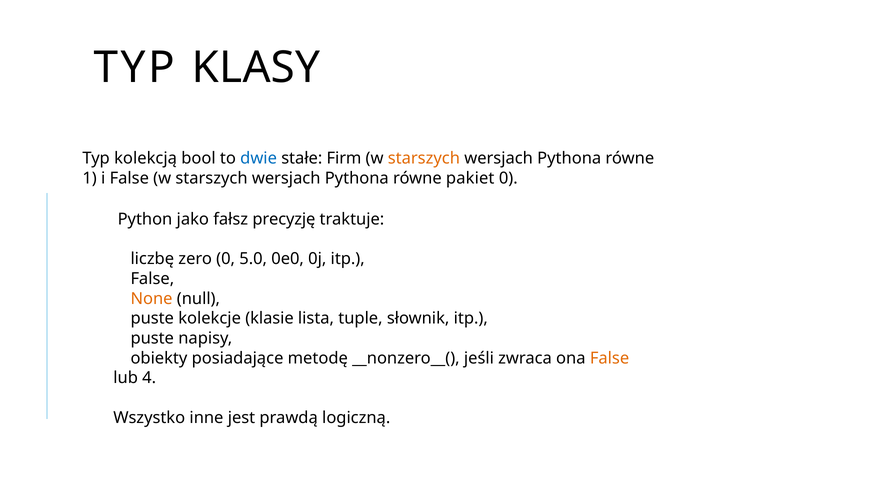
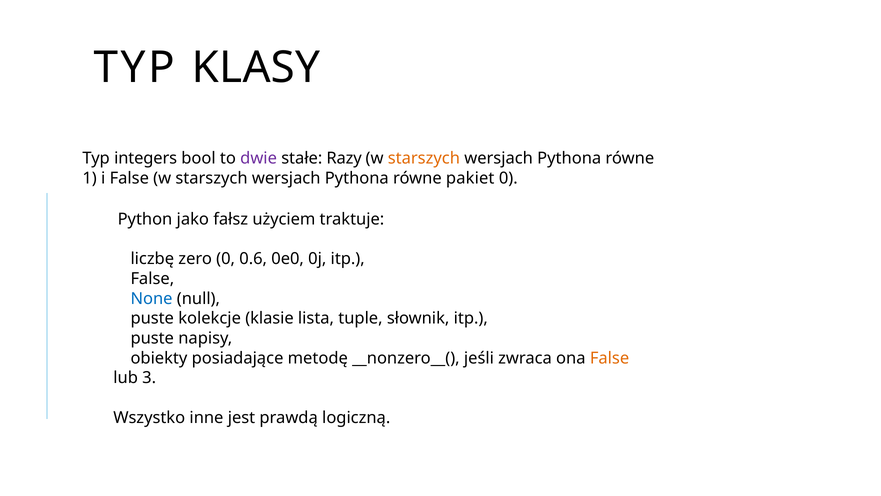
kolekcją: kolekcją -> integers
dwie colour: blue -> purple
Firm: Firm -> Razy
precyzję: precyzję -> użyciem
5.0: 5.0 -> 0.6
None colour: orange -> blue
4: 4 -> 3
